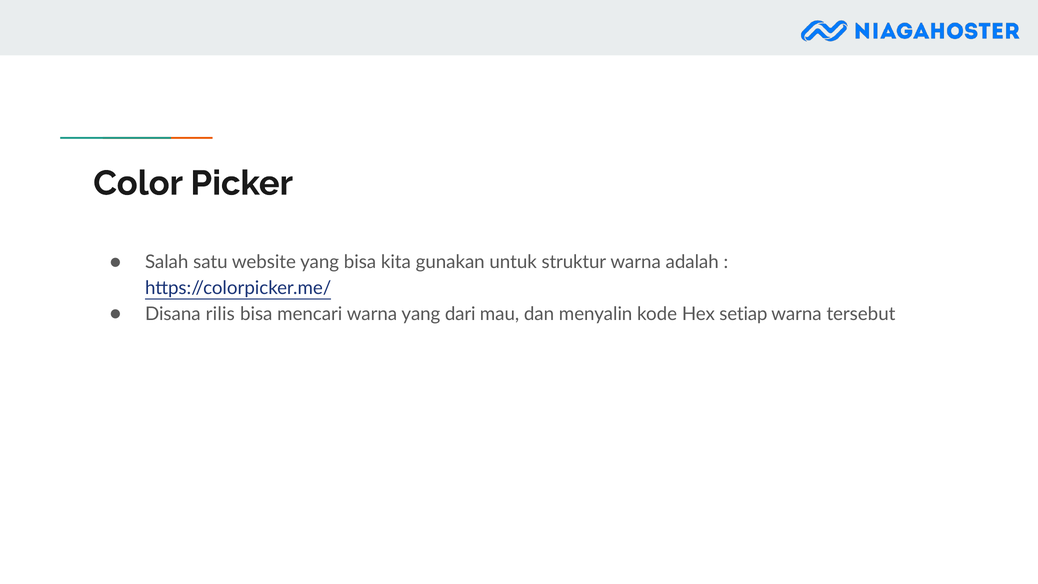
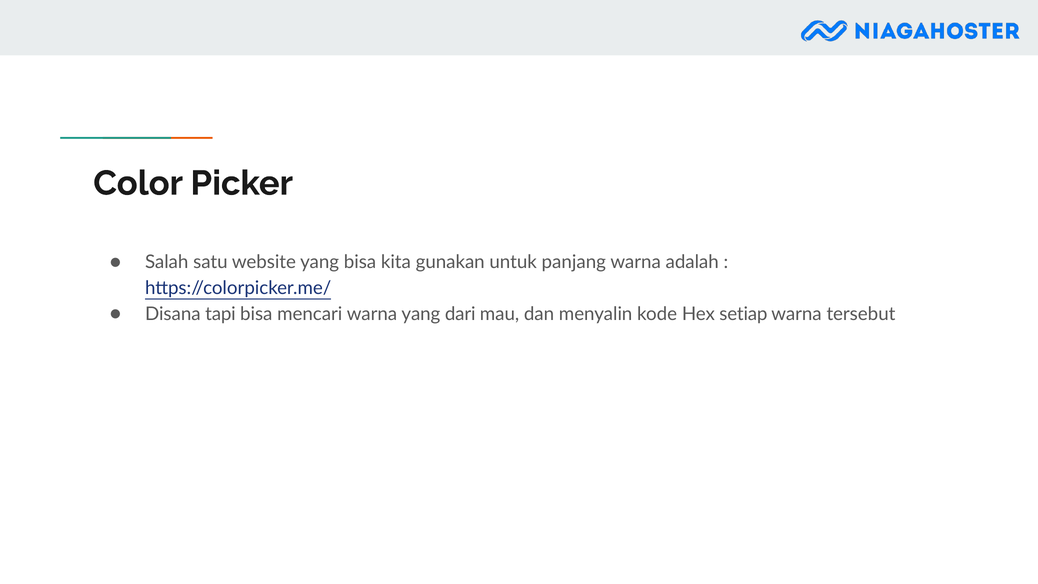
struktur: struktur -> panjang
rilis: rilis -> tapi
